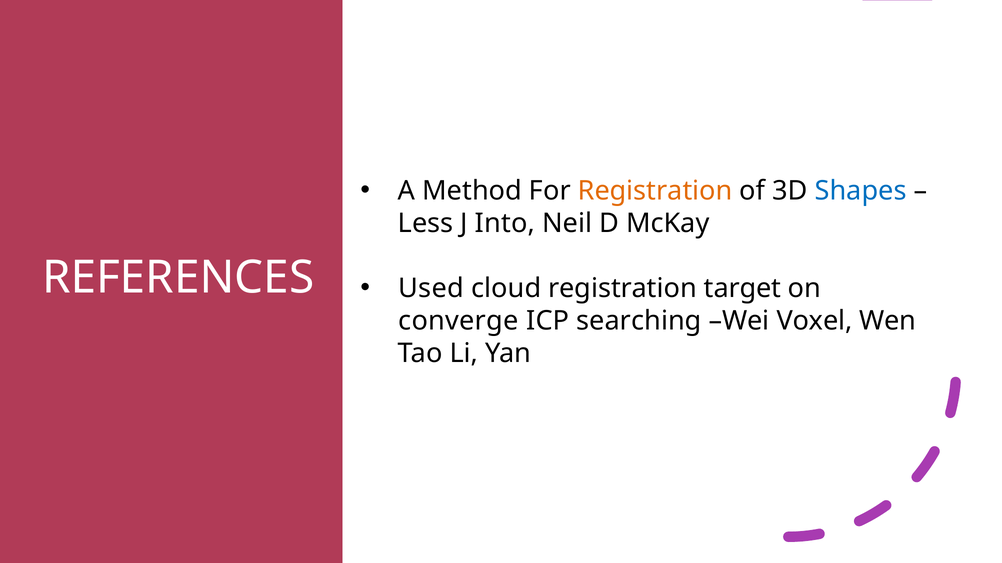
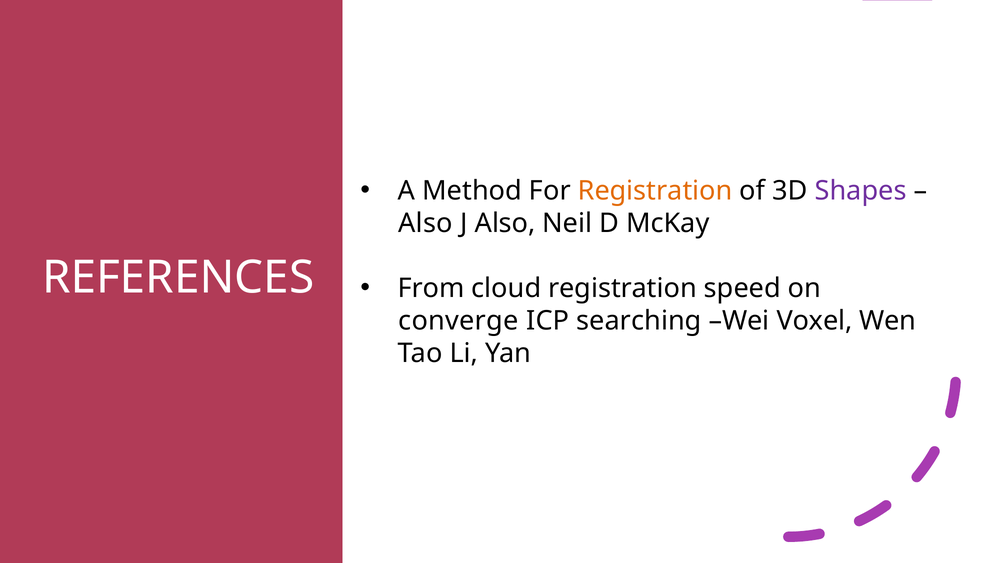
Shapes colour: blue -> purple
Less at (426, 223): Less -> Also
J Into: Into -> Also
Used: Used -> From
target: target -> speed
